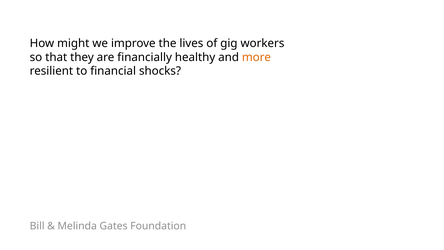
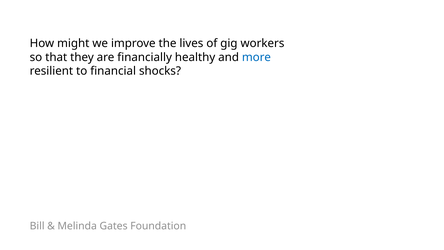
more colour: orange -> blue
